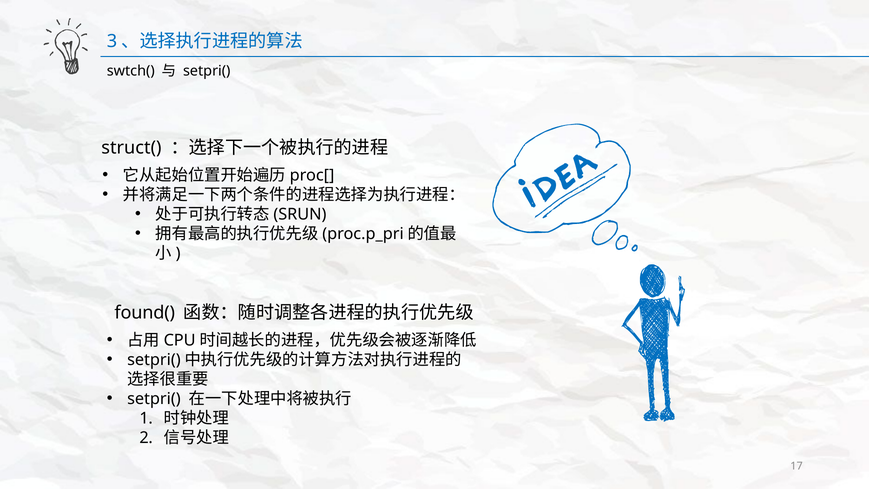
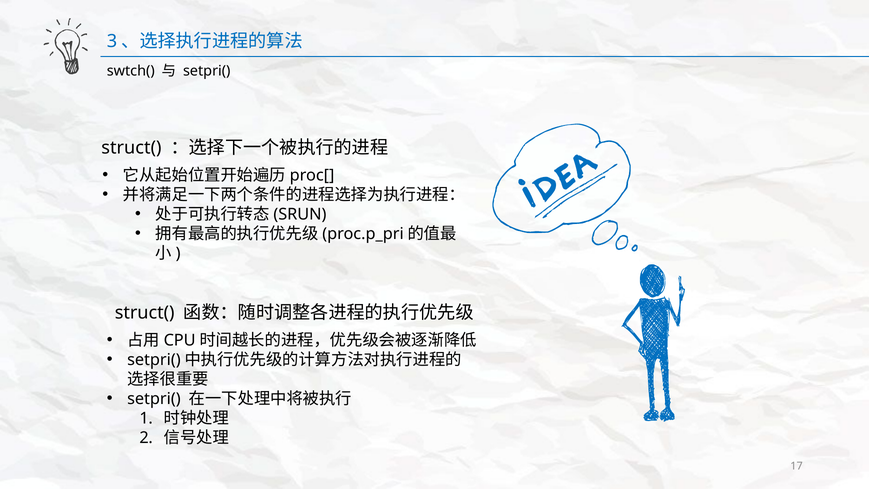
found( at (145, 313): found( -> struct(
